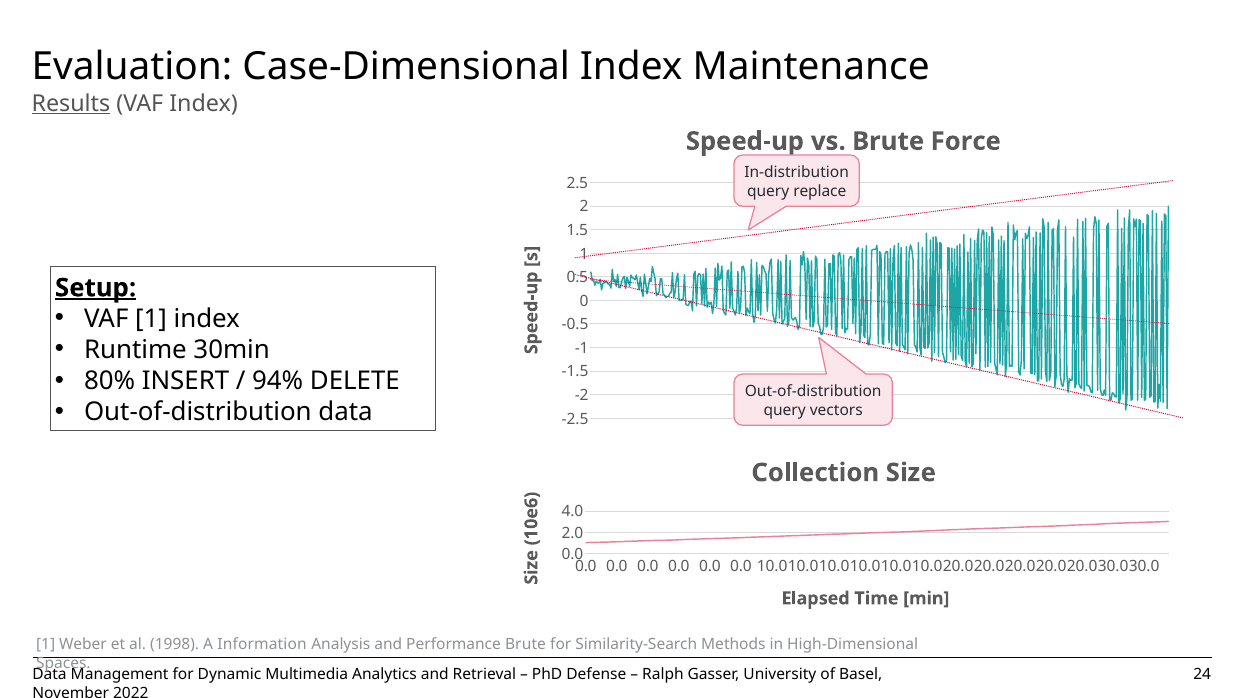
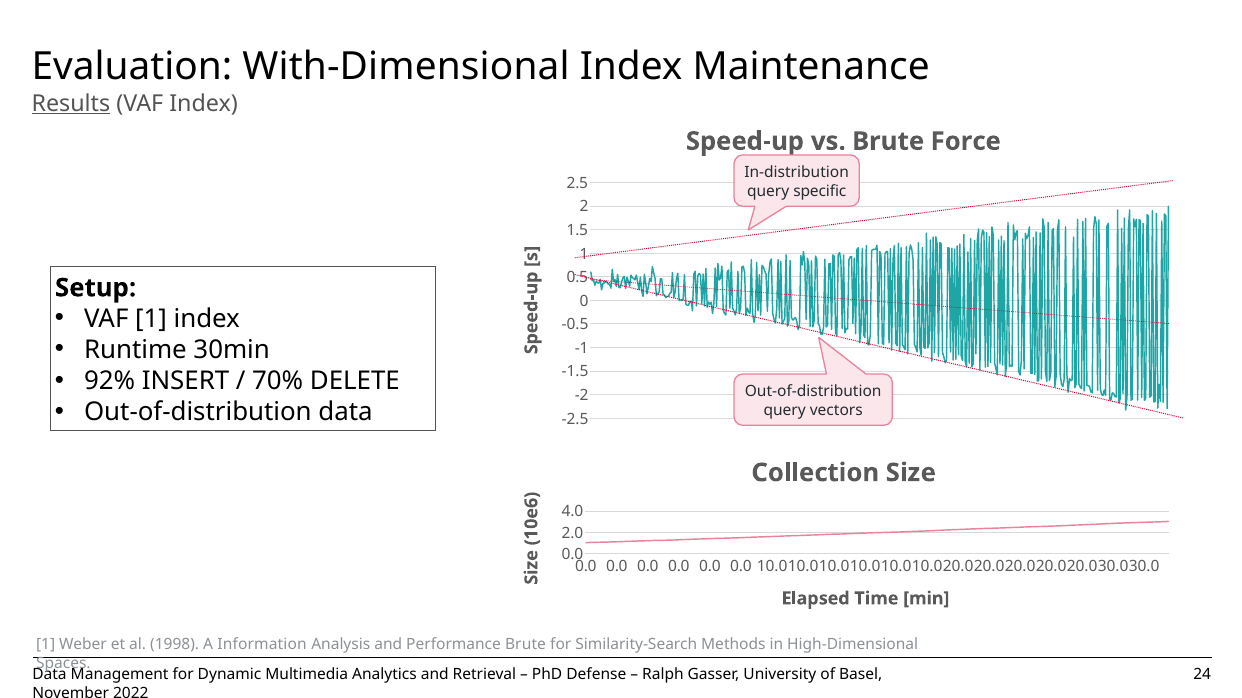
Case-Dimensional: Case-Dimensional -> With-Dimensional
replace: replace -> specific
Setup underline: present -> none
80%: 80% -> 92%
94%: 94% -> 70%
